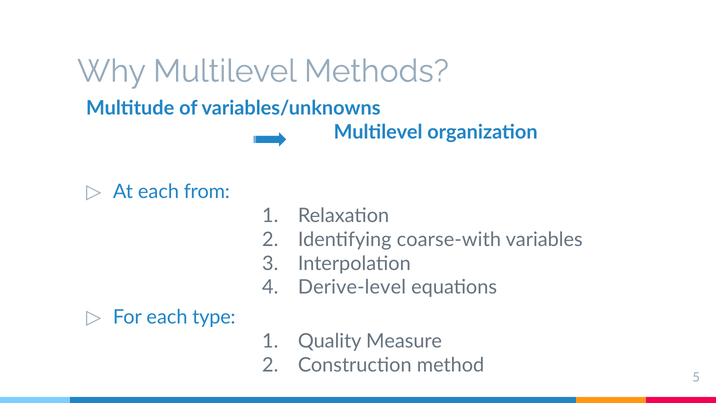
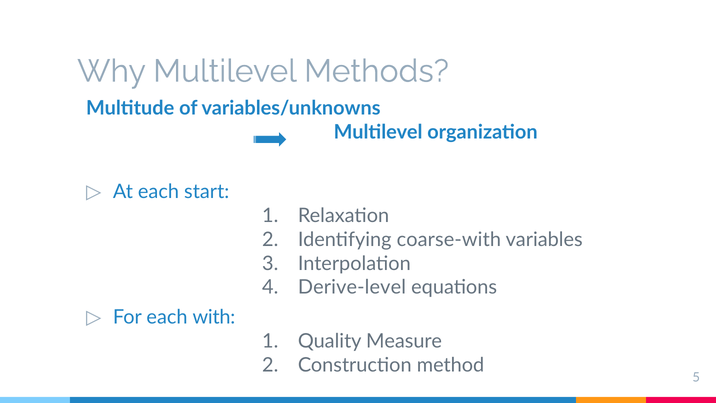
from: from -> start
type: type -> with
